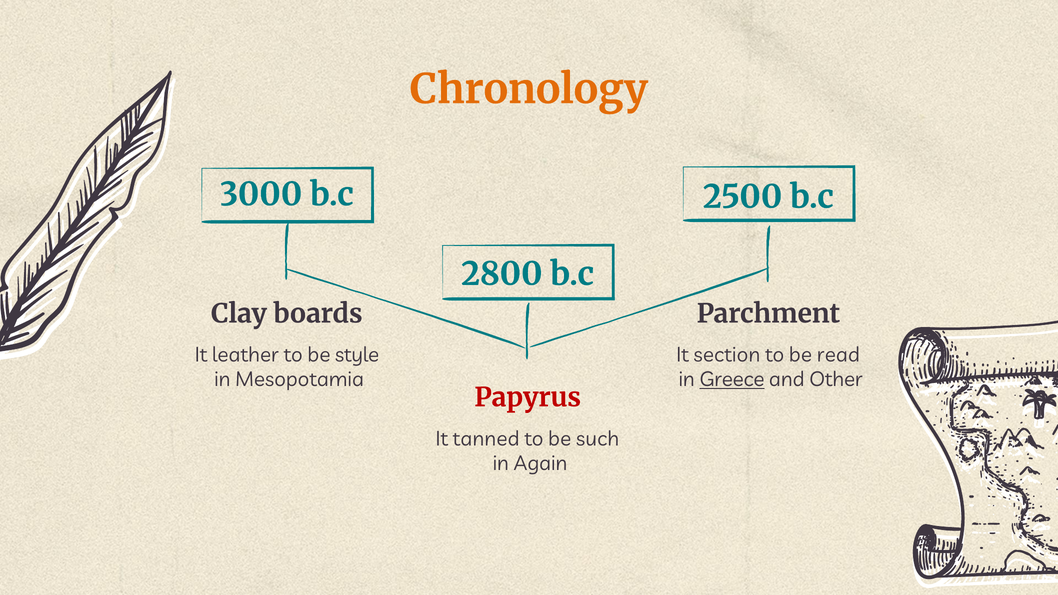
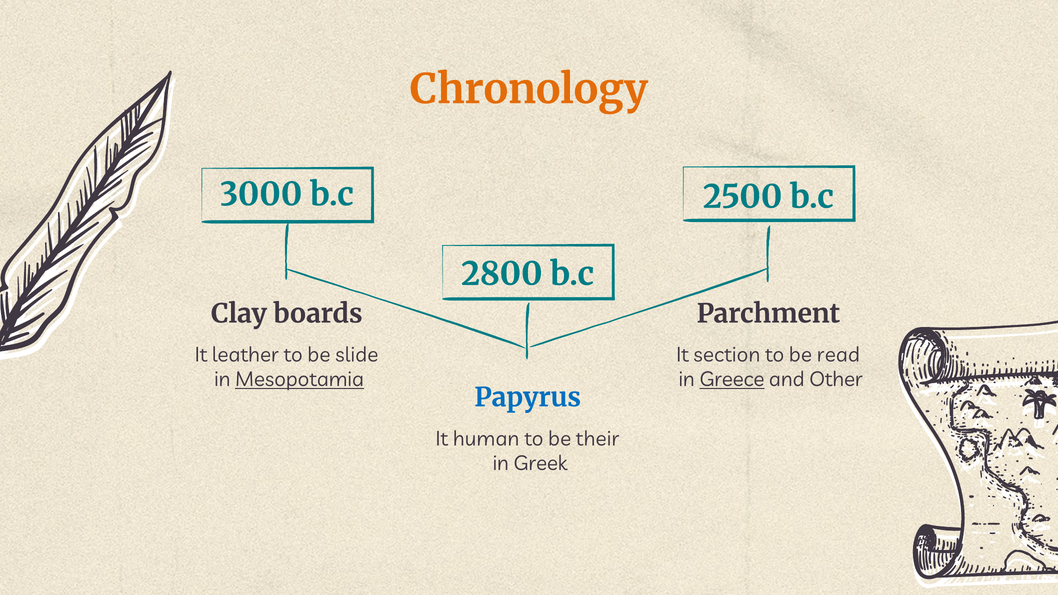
style: style -> slide
Mesopotamia underline: none -> present
Papyrus colour: red -> blue
tanned: tanned -> human
such: such -> their
Again: Again -> Greek
